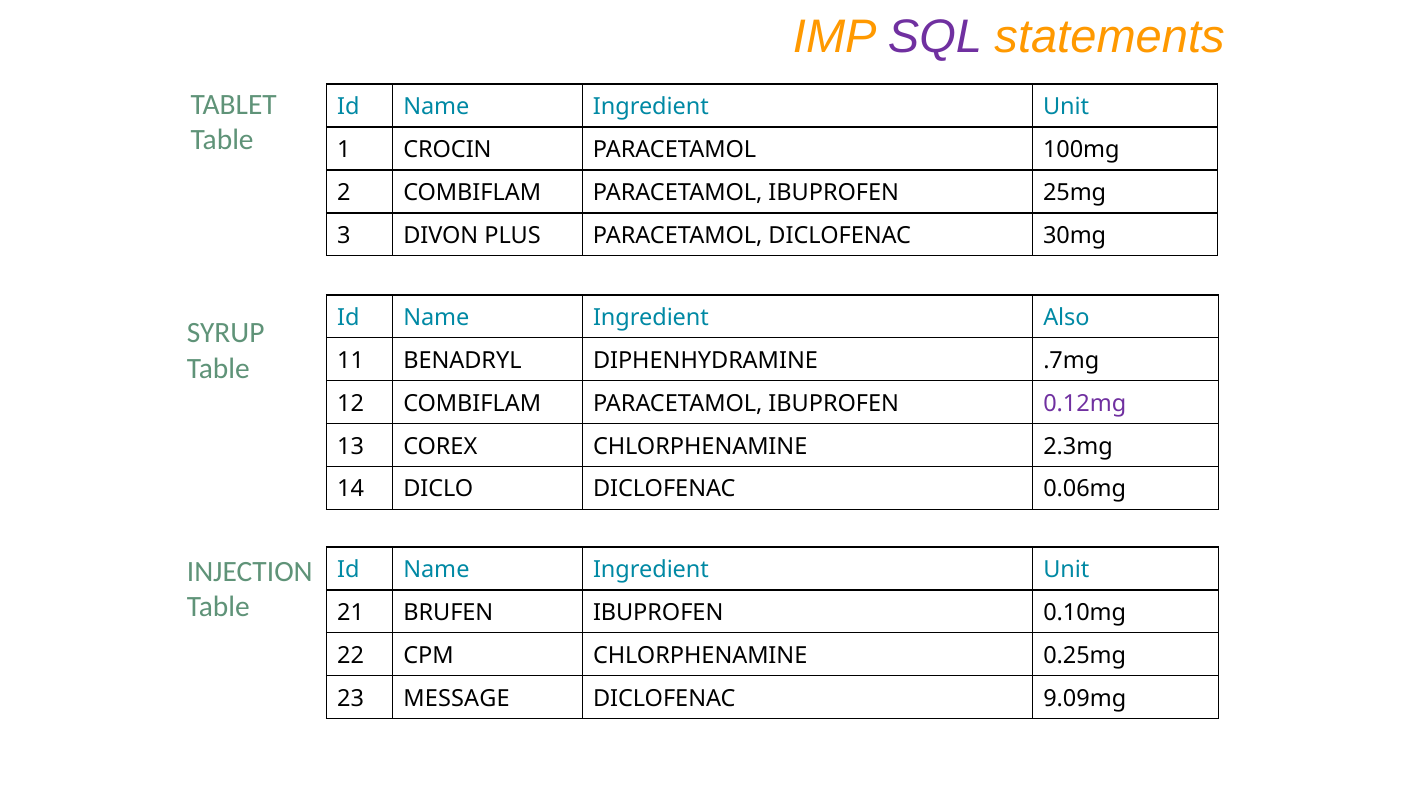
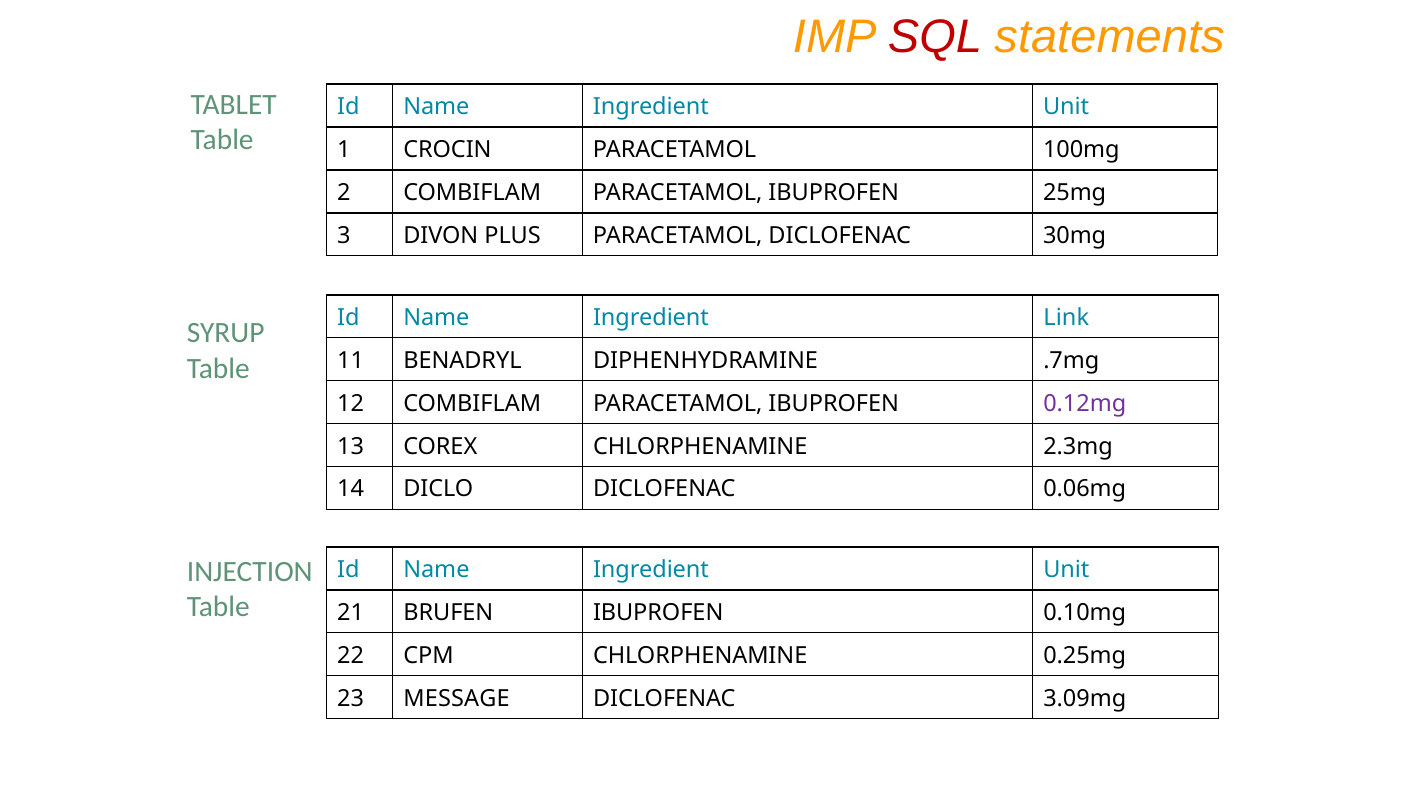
SQL colour: purple -> red
Also: Also -> Link
9.09mg: 9.09mg -> 3.09mg
